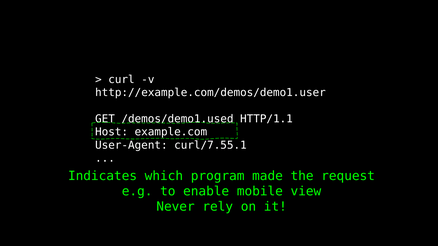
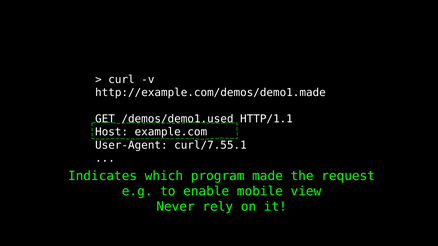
http://example.com/demos/demo1.user: http://example.com/demos/demo1.user -> http://example.com/demos/demo1.made
